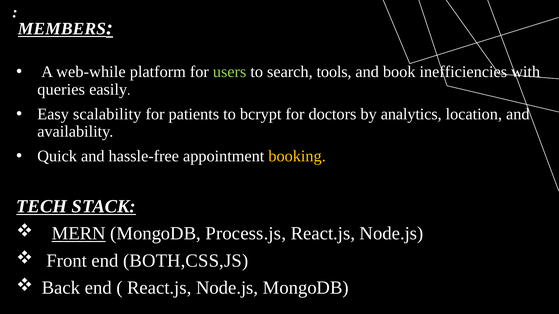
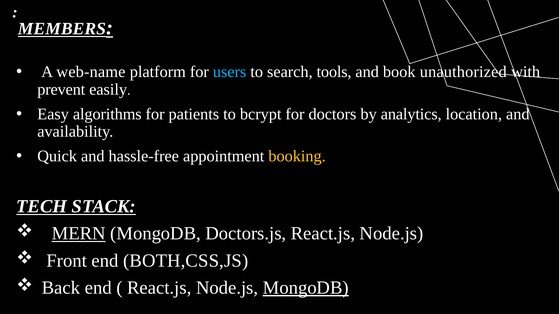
web-while: web-while -> web-name
users colour: light green -> light blue
inefficiencies: inefficiencies -> unauthorized
queries: queries -> prevent
scalability: scalability -> algorithms
Process.js: Process.js -> Doctors.js
MongoDB at (306, 288) underline: none -> present
